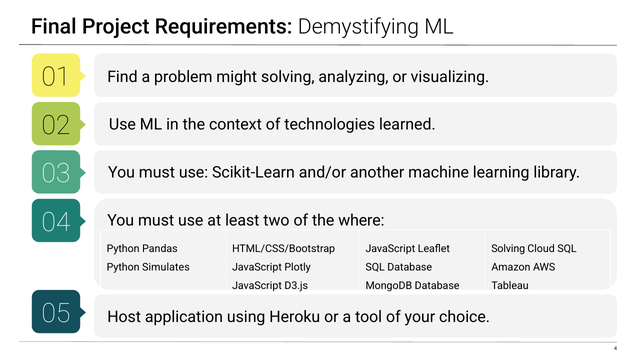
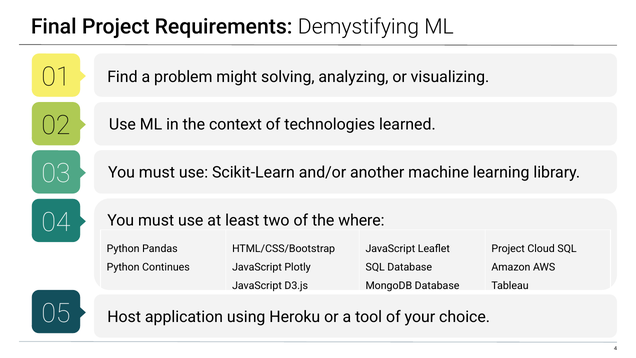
Solving at (508, 249): Solving -> Project
Simulates: Simulates -> Continues
